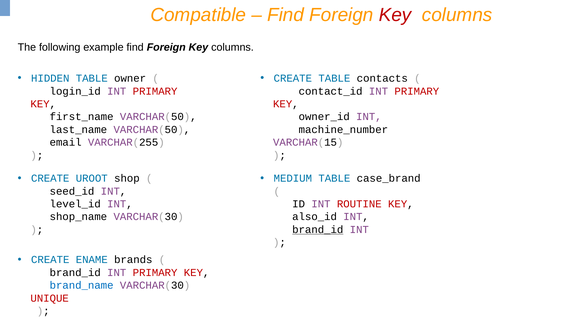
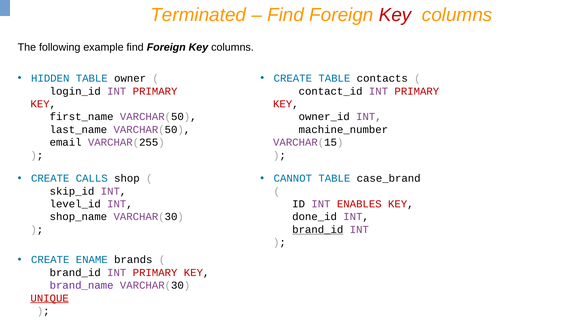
Compatible: Compatible -> Terminated
UROOT: UROOT -> CALLS
MEDIUM: MEDIUM -> CANNOT
seed_id: seed_id -> skip_id
ROUTINE: ROUTINE -> ENABLES
also_id: also_id -> done_id
brand_name colour: blue -> purple
UNIQUE underline: none -> present
